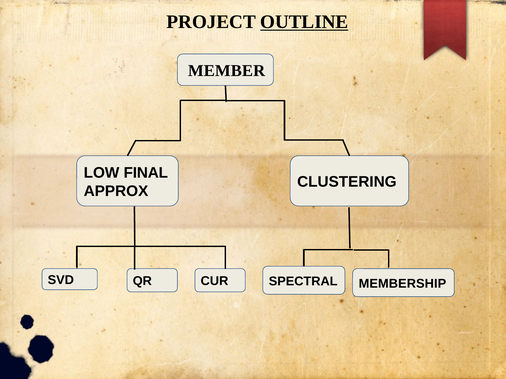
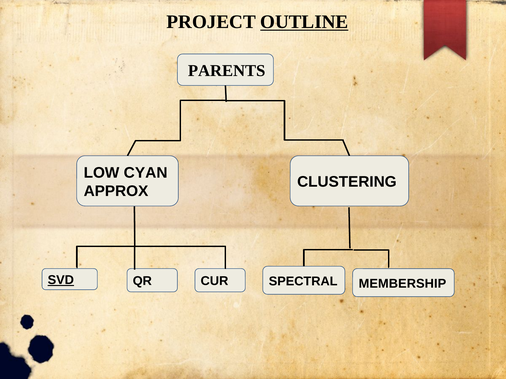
MEMBER: MEMBER -> PARENTS
FINAL: FINAL -> CYAN
SVD underline: none -> present
